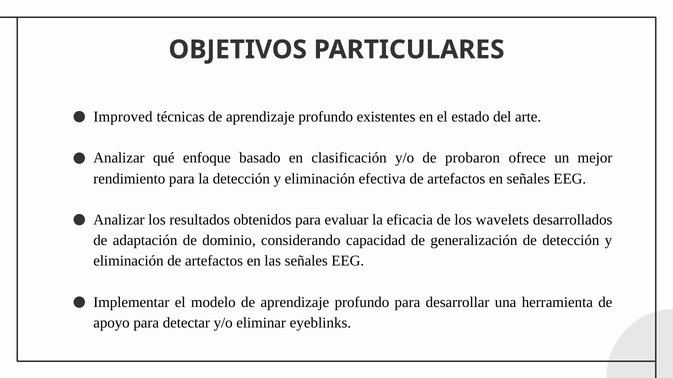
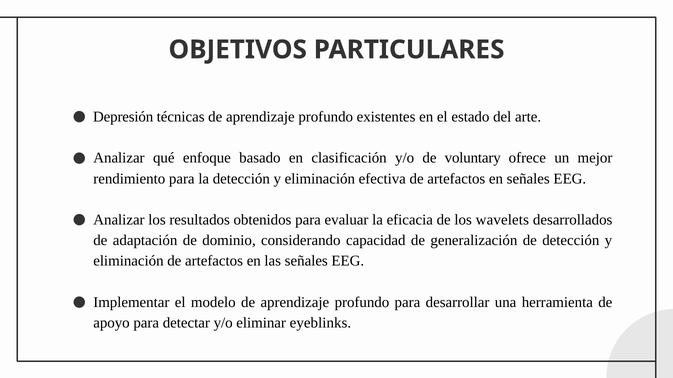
Improved: Improved -> Depresión
probaron: probaron -> voluntary
